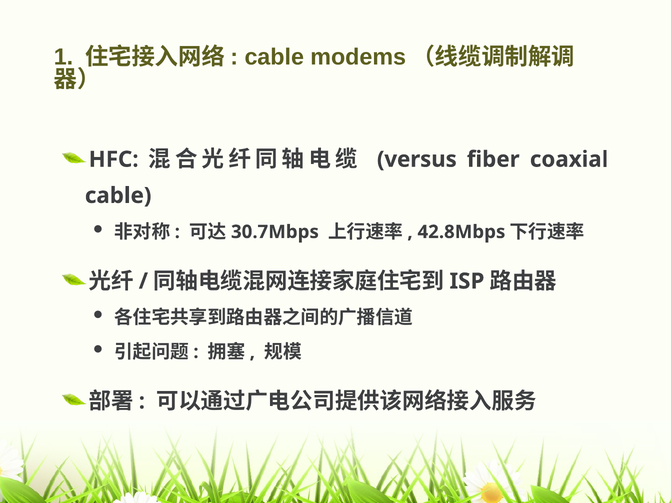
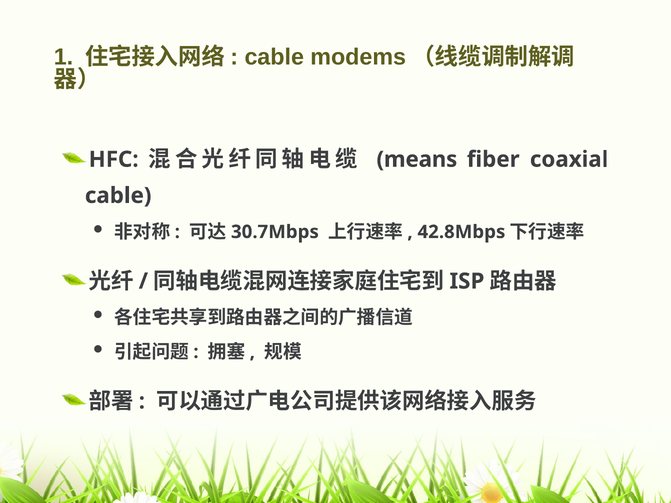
versus: versus -> means
